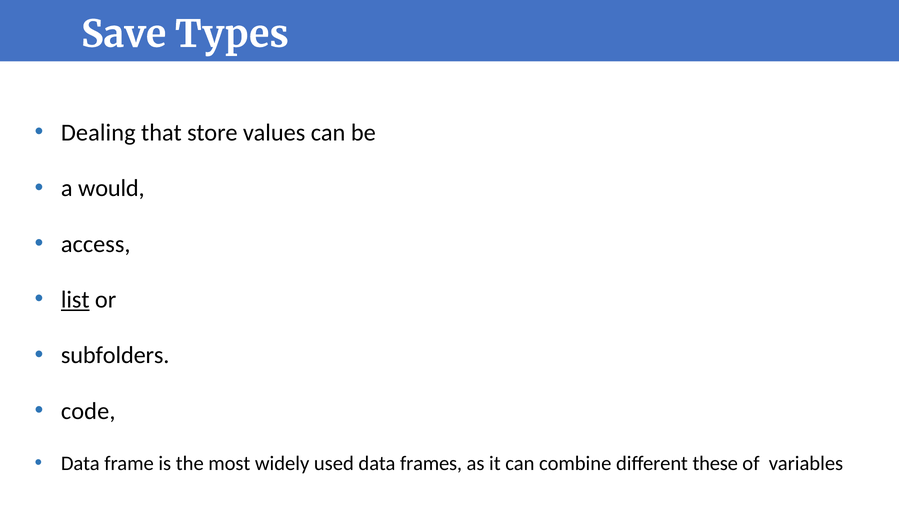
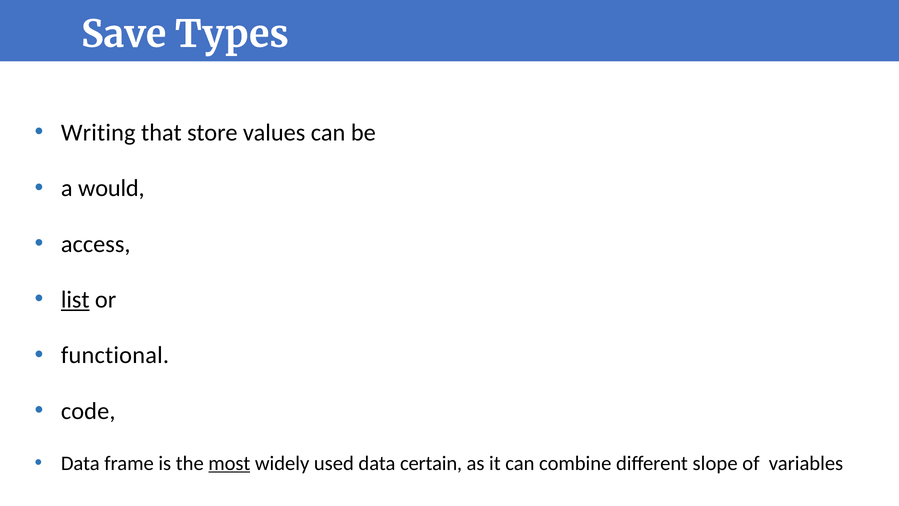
Dealing: Dealing -> Writing
subfolders: subfolders -> functional
most underline: none -> present
frames: frames -> certain
these: these -> slope
